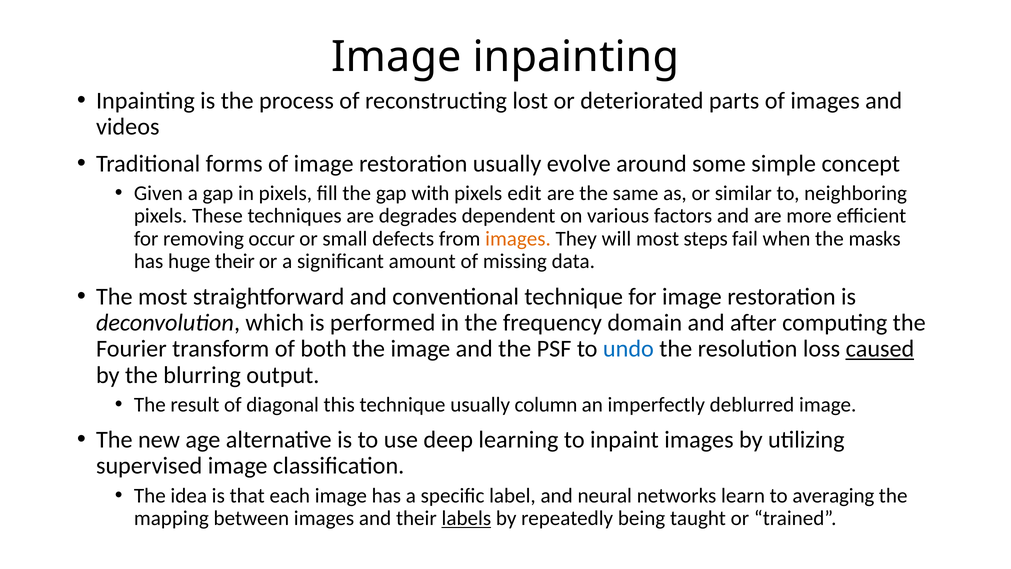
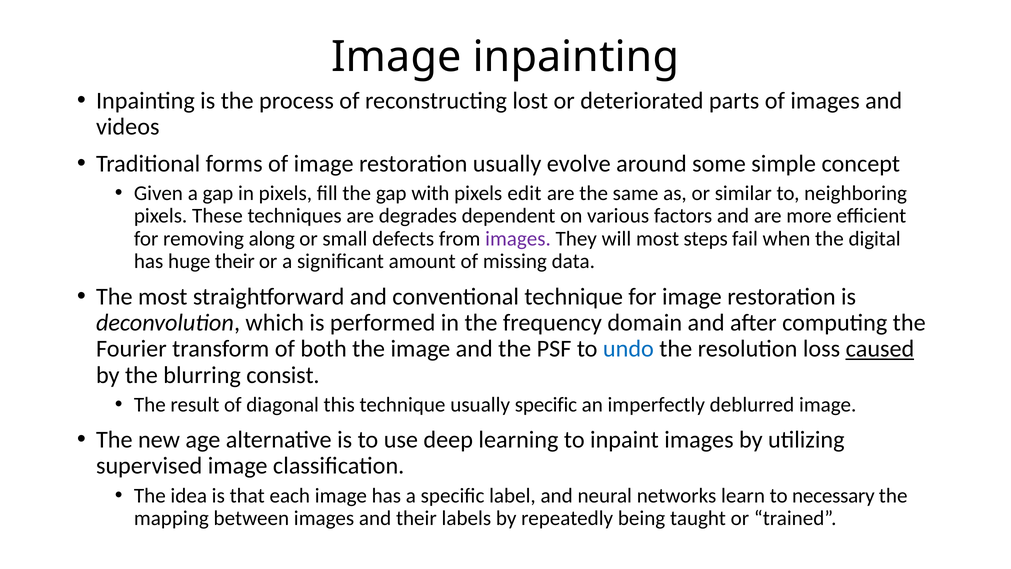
occur: occur -> along
images at (518, 239) colour: orange -> purple
masks: masks -> digital
output: output -> consist
usually column: column -> specific
averaging: averaging -> necessary
labels underline: present -> none
